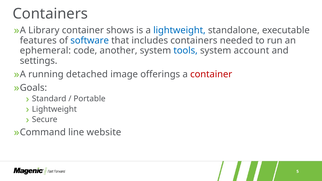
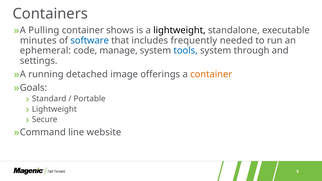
Library: Library -> Pulling
lightweight at (179, 30) colour: blue -> black
features: features -> minutes
includes containers: containers -> frequently
another: another -> manage
account: account -> through
container at (211, 74) colour: red -> orange
